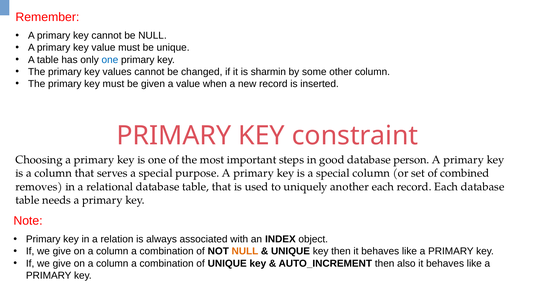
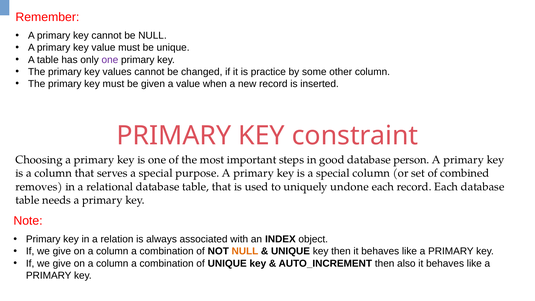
one at (110, 60) colour: blue -> purple
sharmin: sharmin -> practice
another: another -> undone
